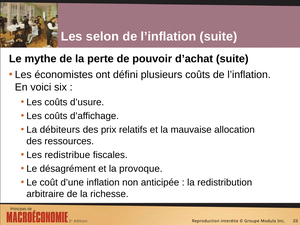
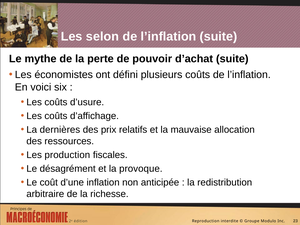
débiteurs: débiteurs -> dernières
redistribue: redistribue -> production
